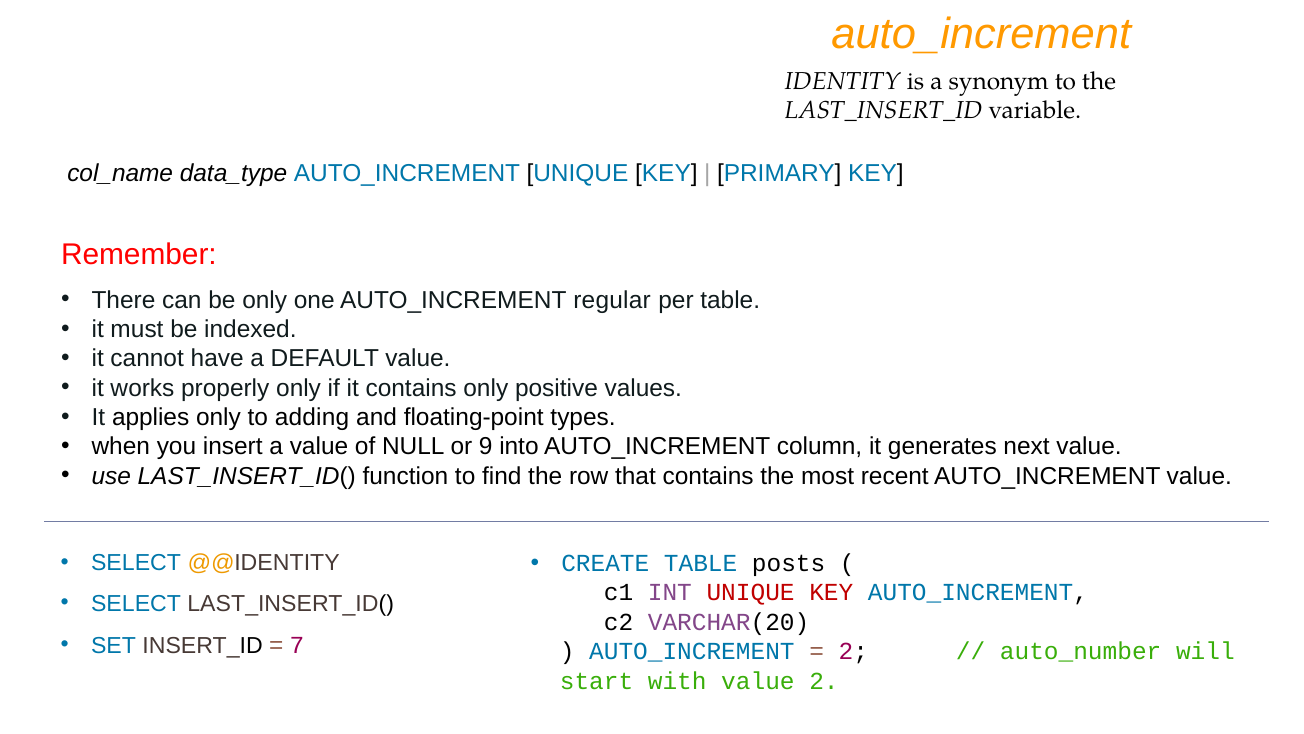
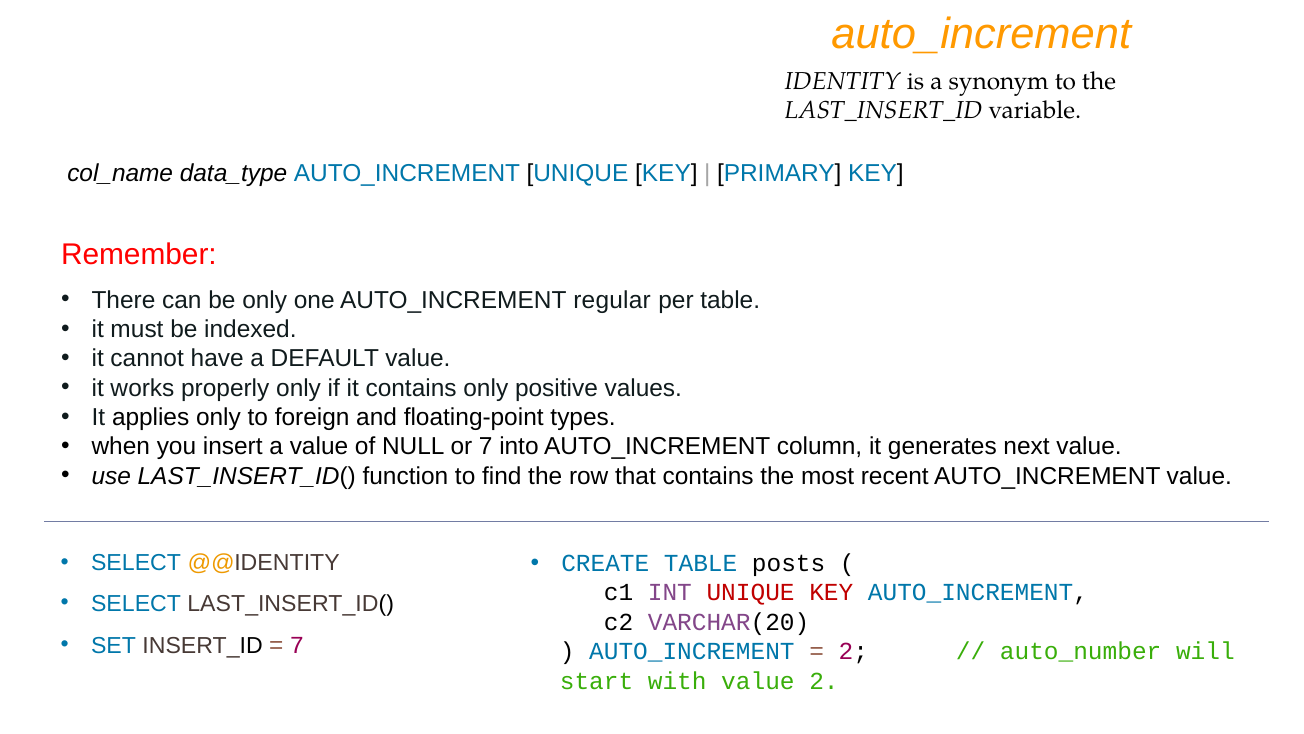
adding: adding -> foreign
or 9: 9 -> 7
